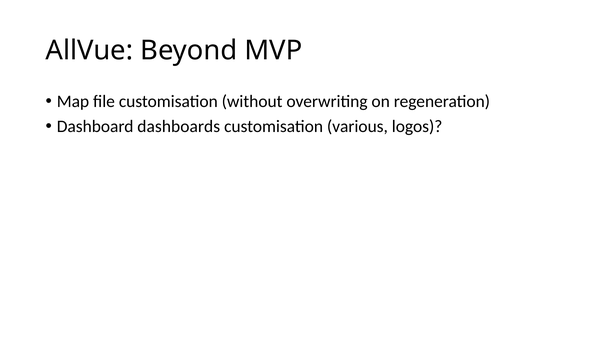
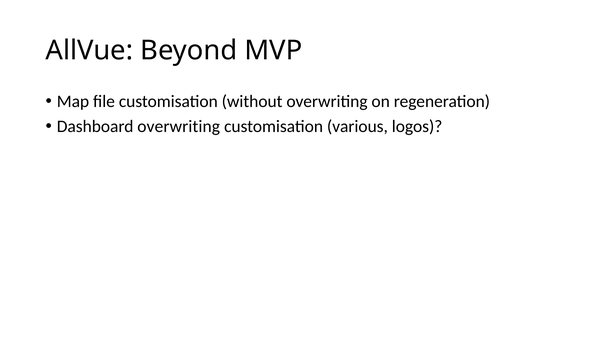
Dashboard dashboards: dashboards -> overwriting
